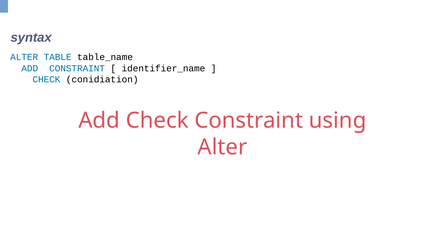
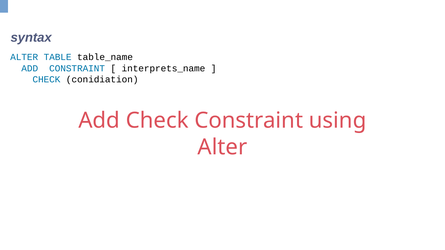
identifier_name: identifier_name -> interprets_name
